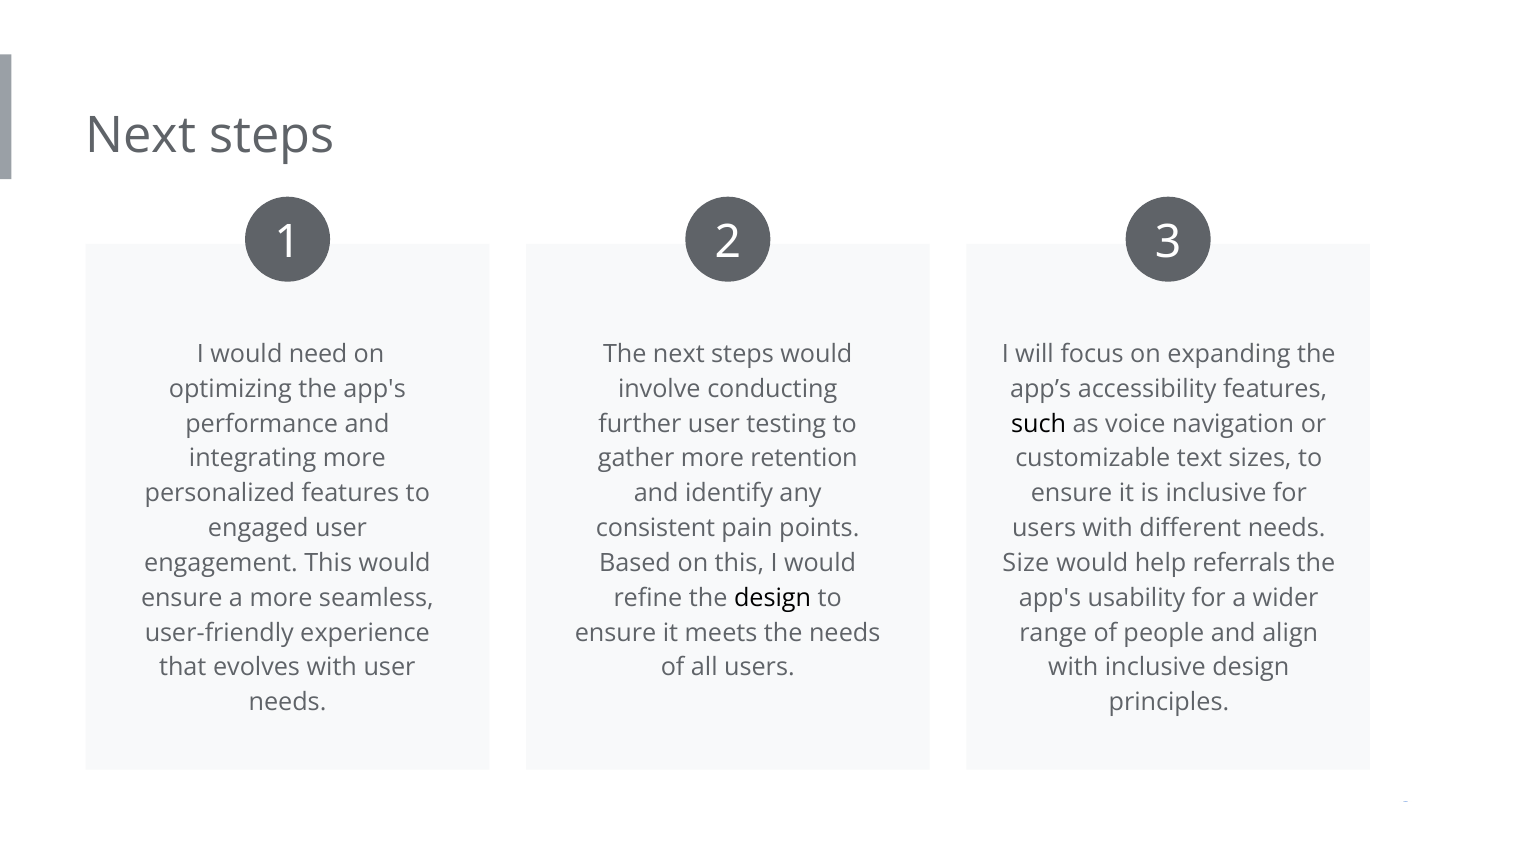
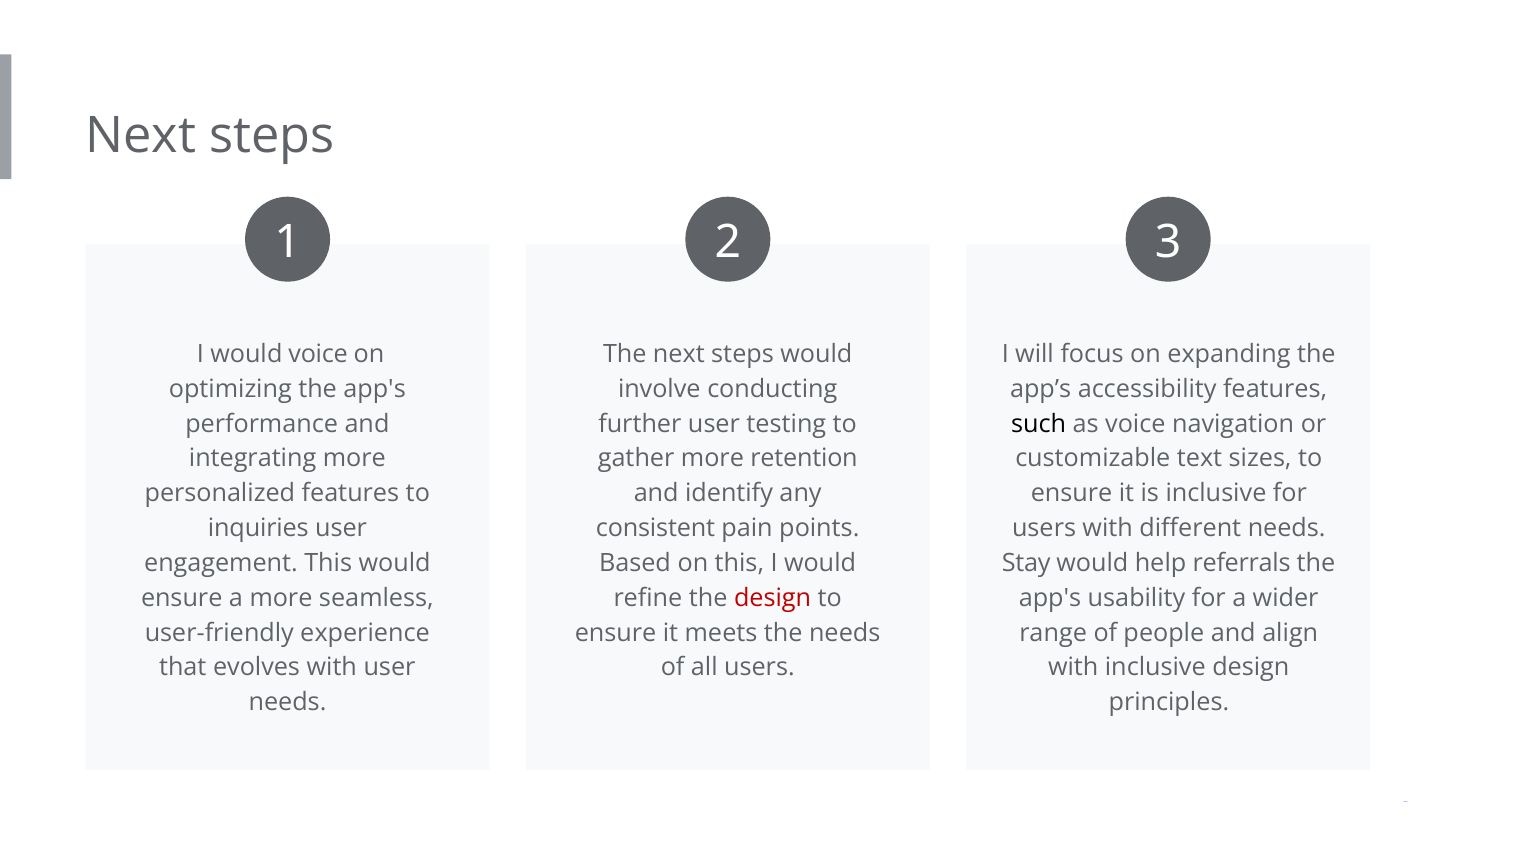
would need: need -> voice
engaged: engaged -> inquiries
Size: Size -> Stay
design at (773, 598) colour: black -> red
